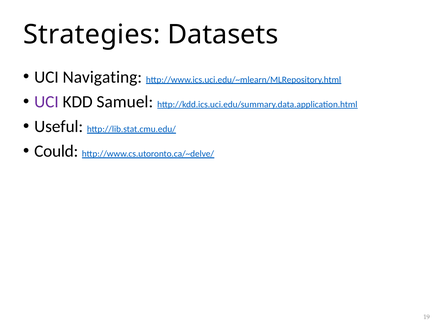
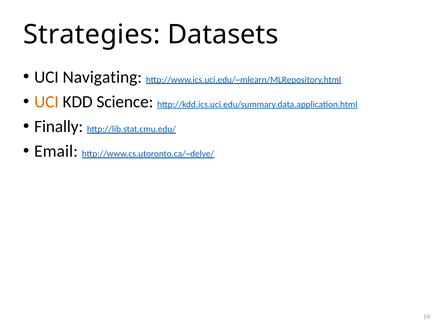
UCI at (46, 102) colour: purple -> orange
Samuel: Samuel -> Science
Useful: Useful -> Finally
Could: Could -> Email
